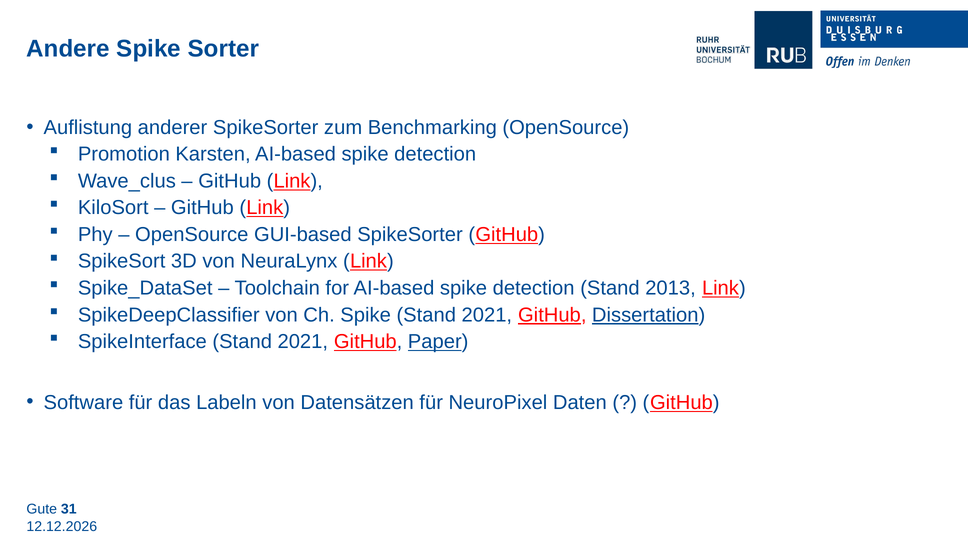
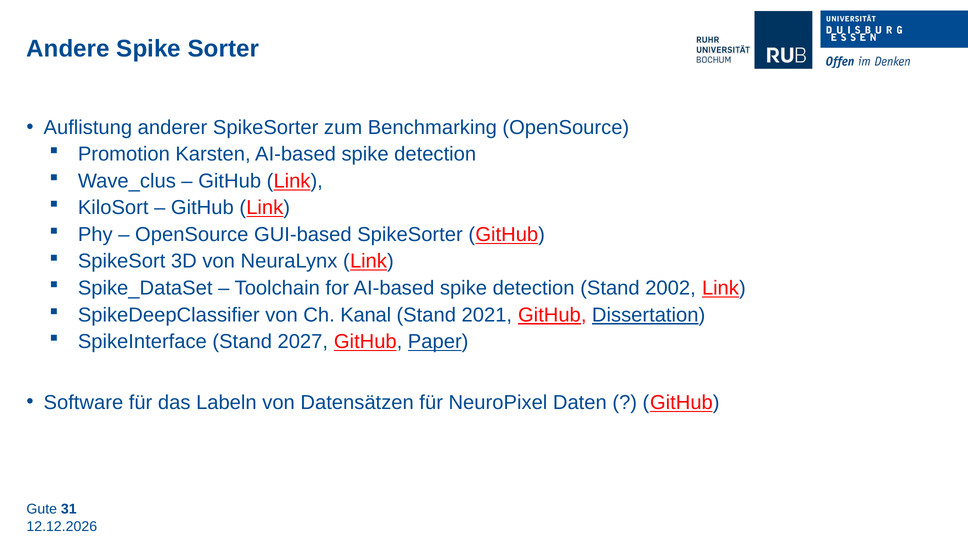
2013: 2013 -> 2002
Ch Spike: Spike -> Kanal
SpikeInterface Stand 2021: 2021 -> 2027
